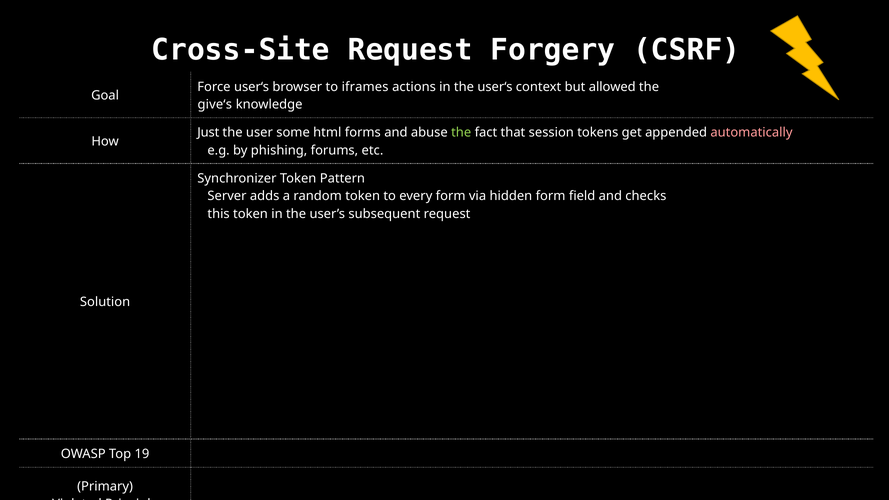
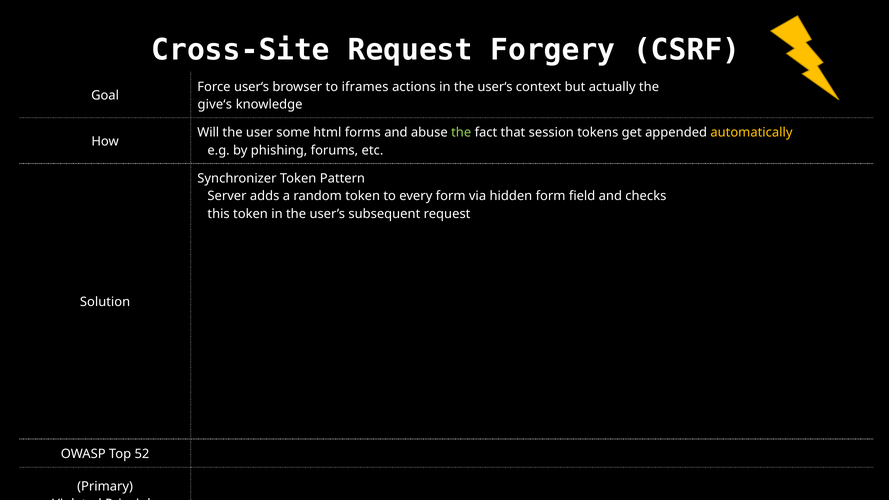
allowed: allowed -> actually
Just: Just -> Will
automatically colour: pink -> yellow
19: 19 -> 52
